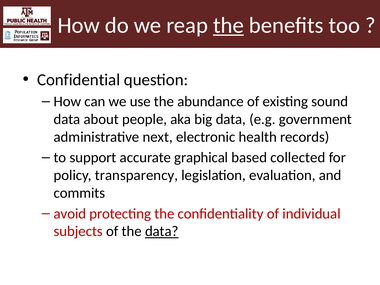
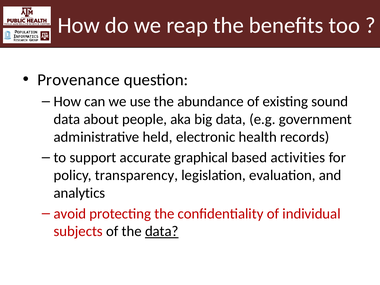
the at (228, 25) underline: present -> none
Confidential: Confidential -> Provenance
next: next -> held
collected: collected -> activities
commits: commits -> analytics
